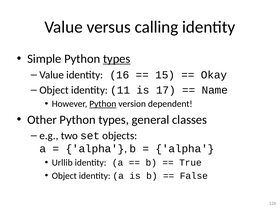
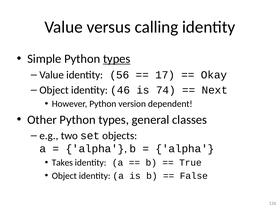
16: 16 -> 56
15: 15 -> 17
11: 11 -> 46
17: 17 -> 74
Name: Name -> Next
Python at (103, 104) underline: present -> none
Urllib: Urllib -> Takes
